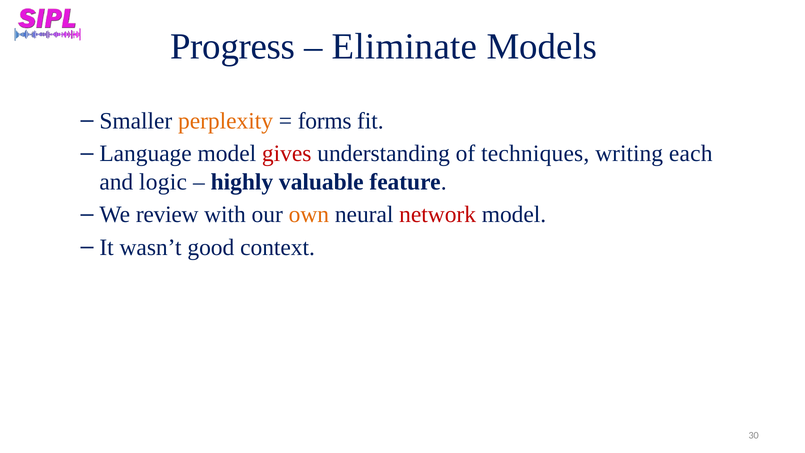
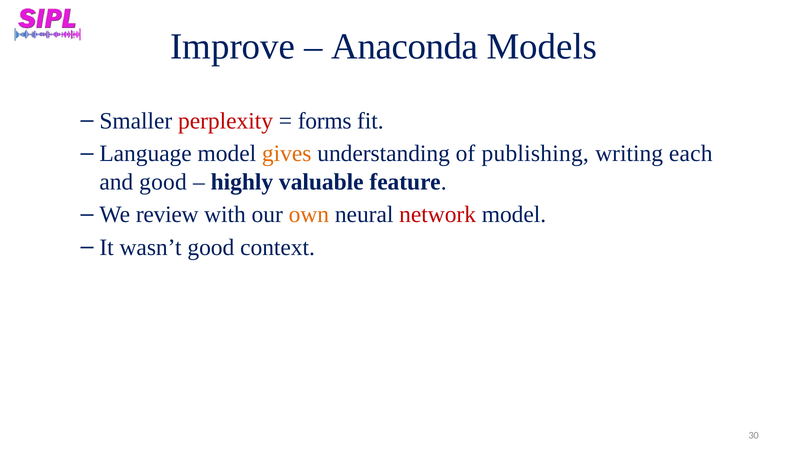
Progress: Progress -> Improve
Eliminate: Eliminate -> Anaconda
perplexity colour: orange -> red
gives colour: red -> orange
techniques: techniques -> publishing
and logic: logic -> good
